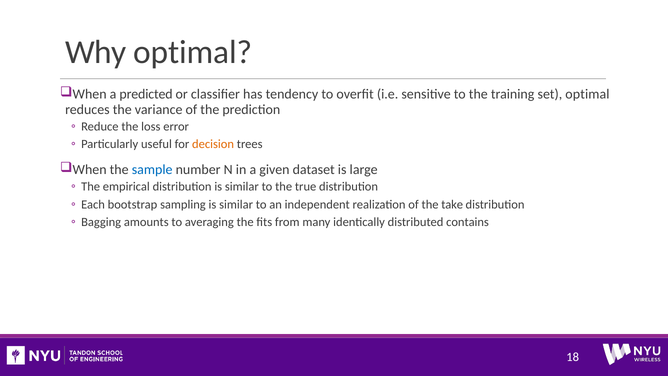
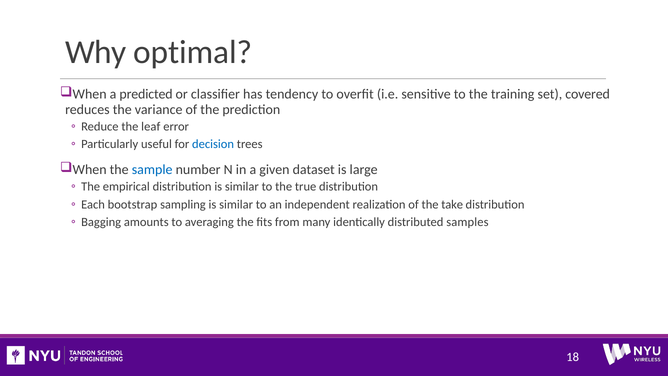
set optimal: optimal -> covered
loss: loss -> leaf
decision colour: orange -> blue
contains: contains -> samples
